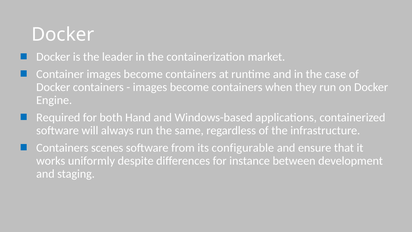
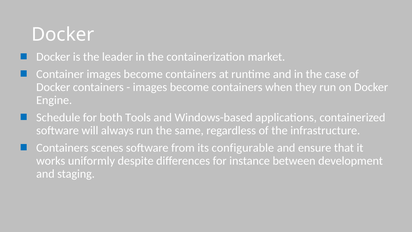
Required: Required -> Schedule
Hand: Hand -> Tools
